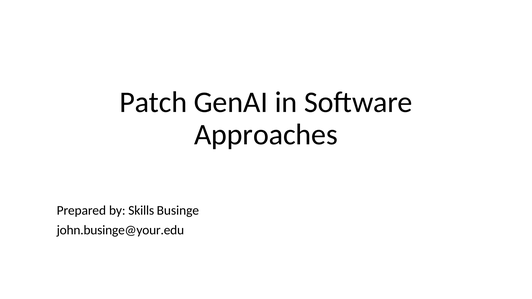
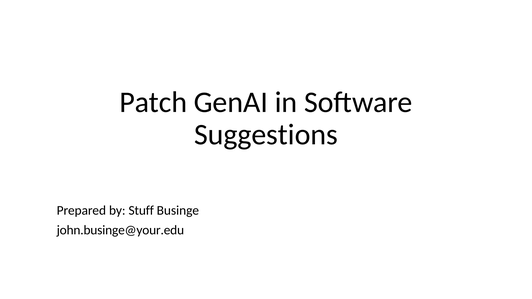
Approaches: Approaches -> Suggestions
Skills: Skills -> Stuff
